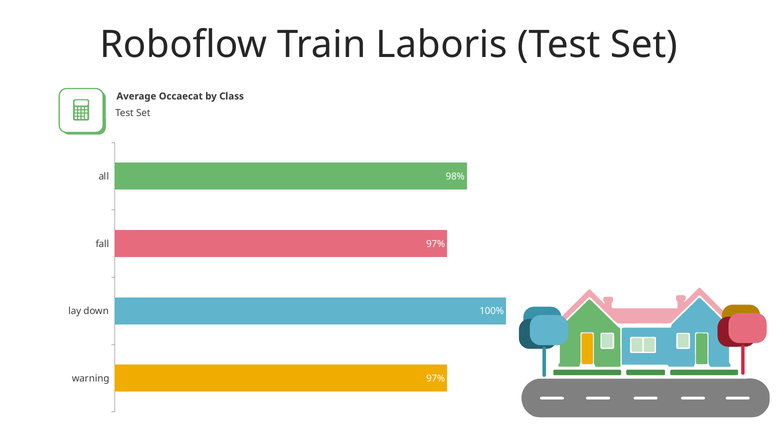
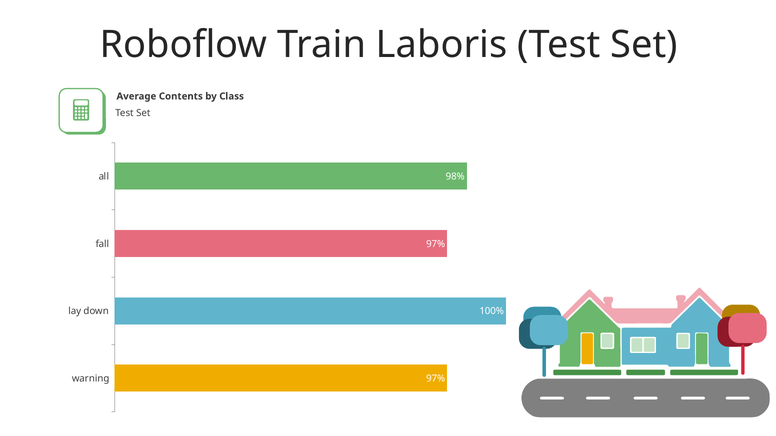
Occaecat: Occaecat -> Contents
